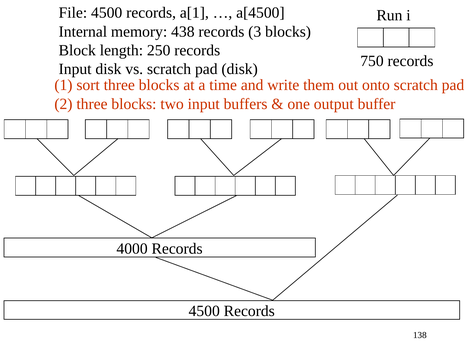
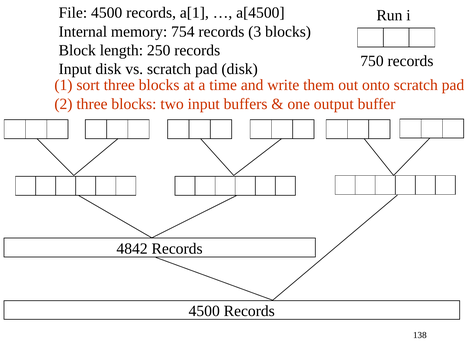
438: 438 -> 754
4000: 4000 -> 4842
